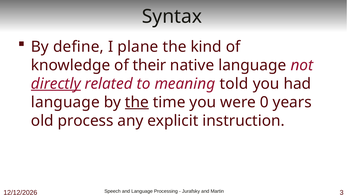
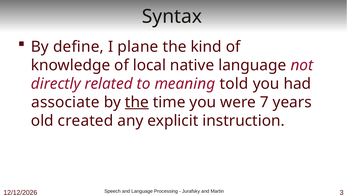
their: their -> local
directly underline: present -> none
language at (65, 102): language -> associate
0: 0 -> 7
process: process -> created
